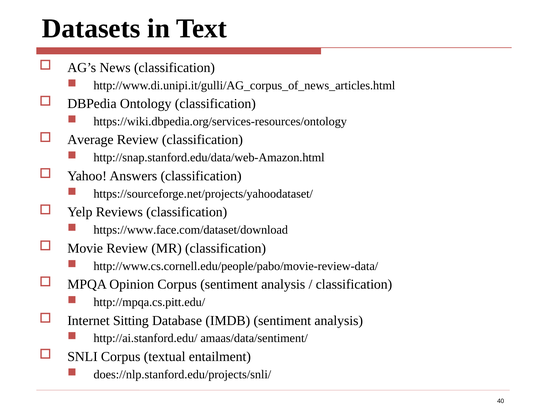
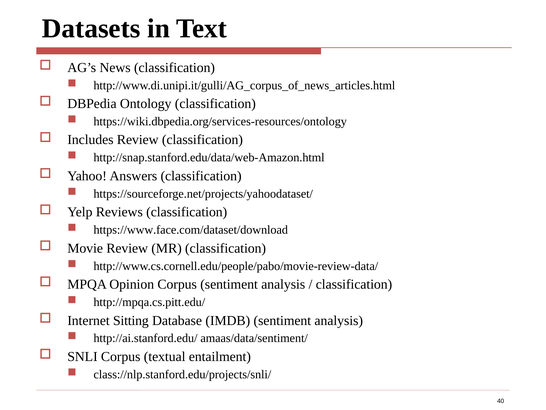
Average: Average -> Includes
does://nlp.stanford.edu/projects/snli/: does://nlp.stanford.edu/projects/snli/ -> class://nlp.stanford.edu/projects/snli/
